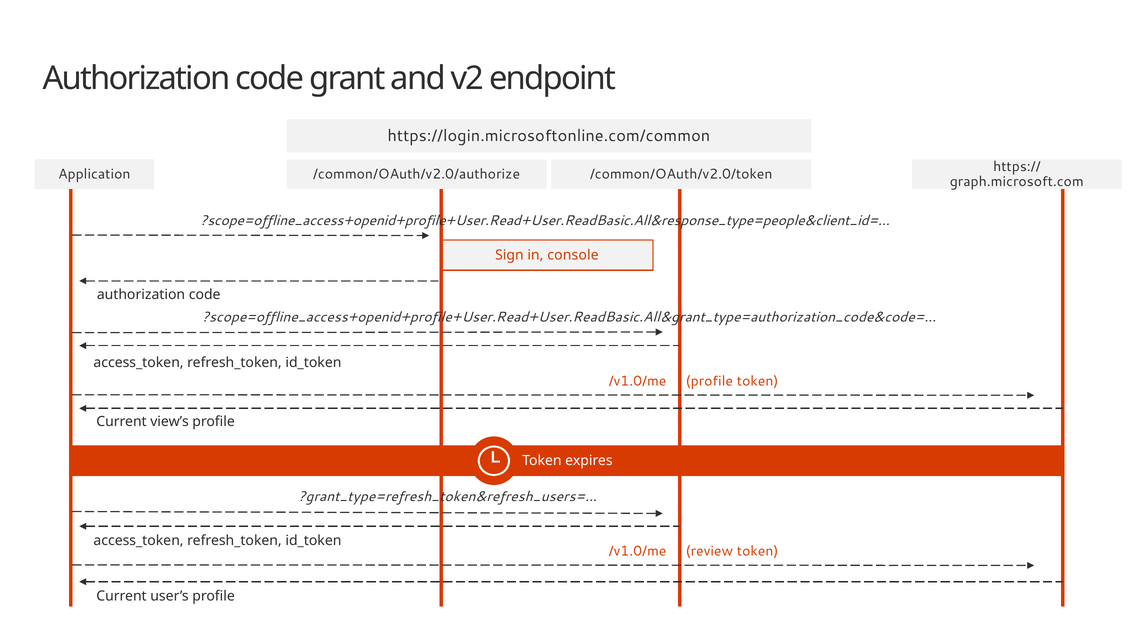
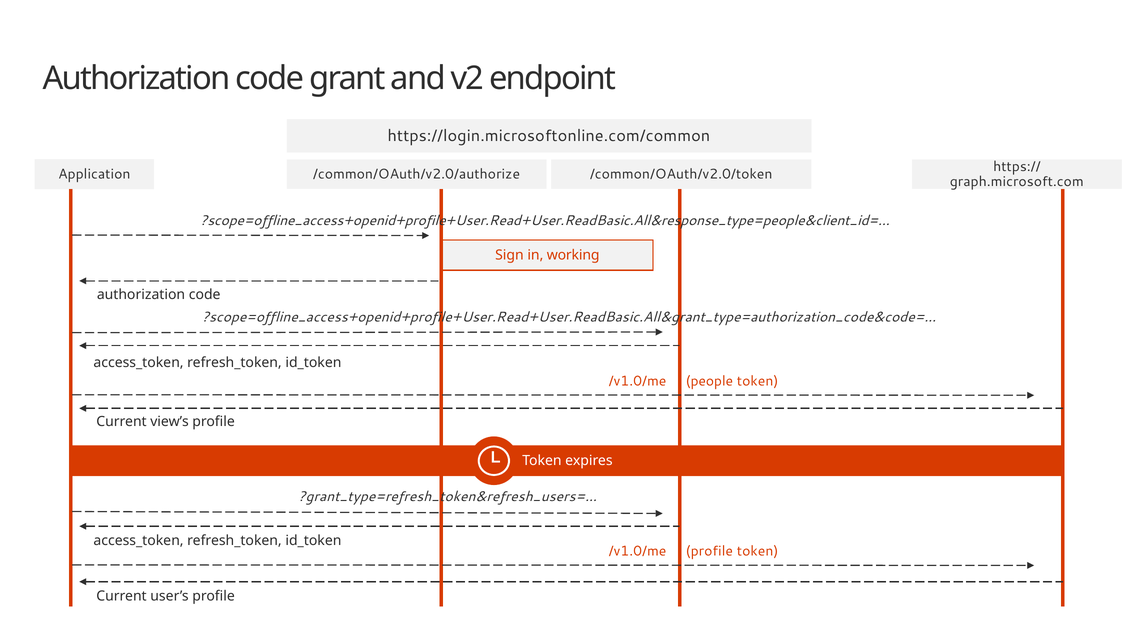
console: console -> working
/v1.0/me profile: profile -> people
/v1.0/me review: review -> profile
